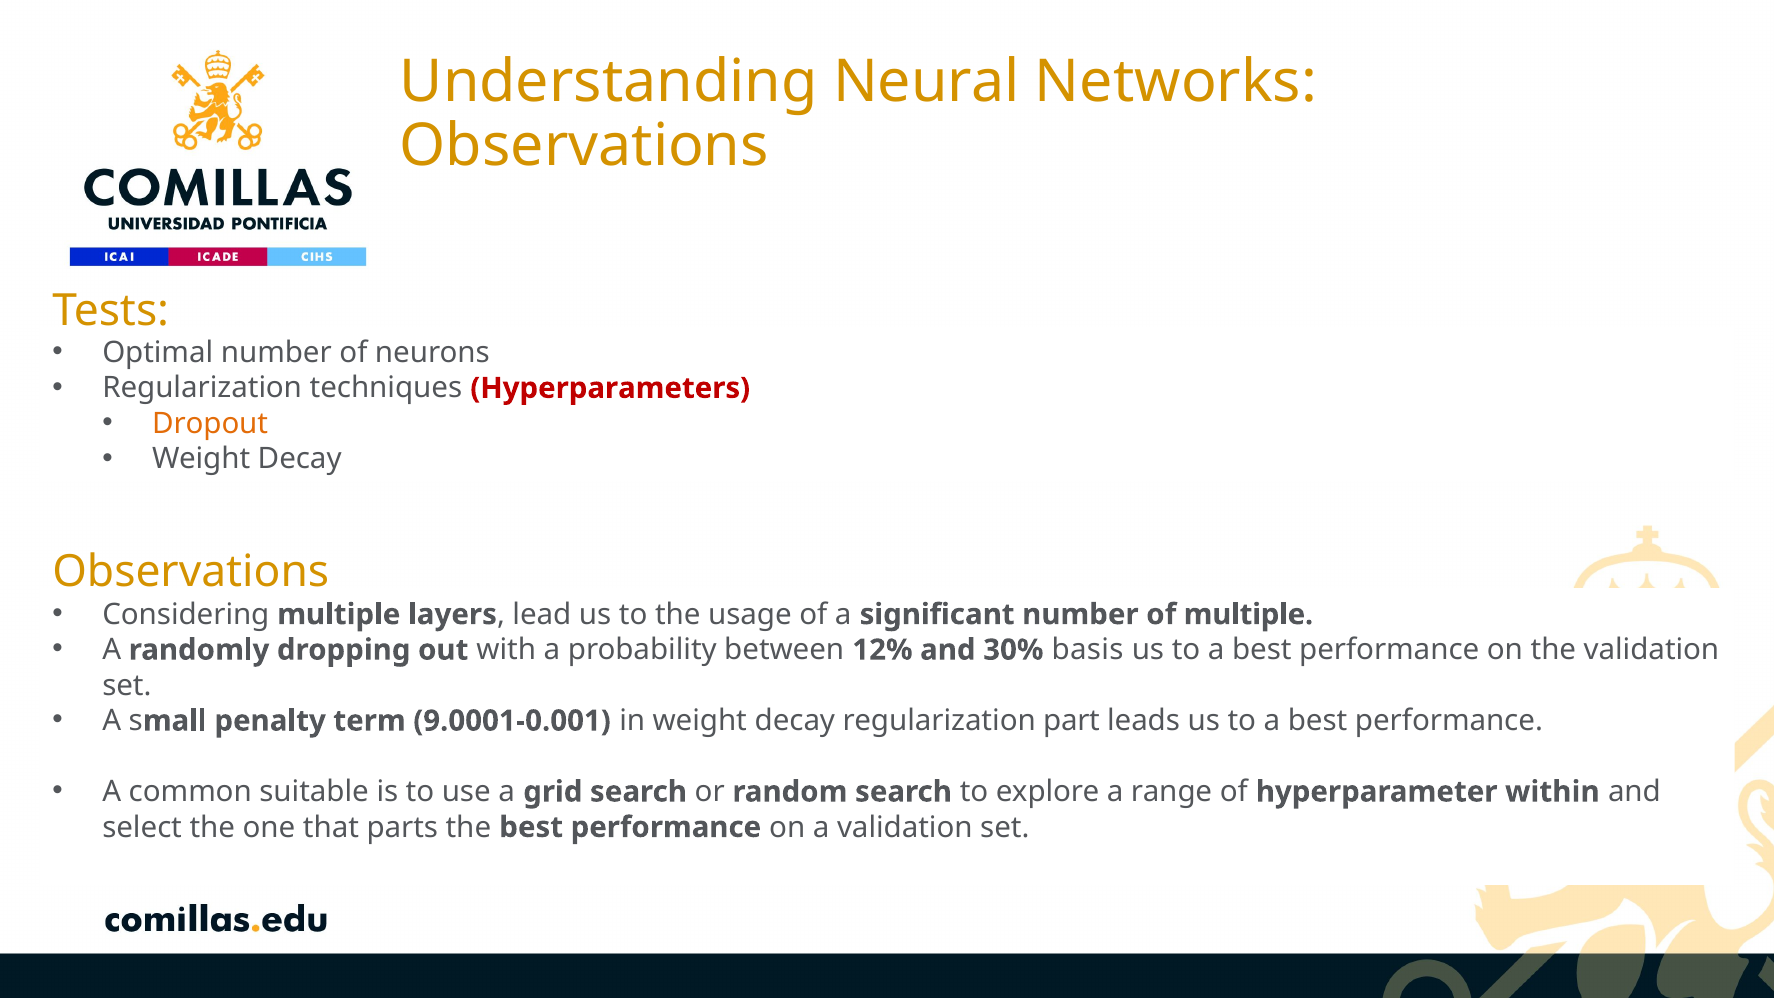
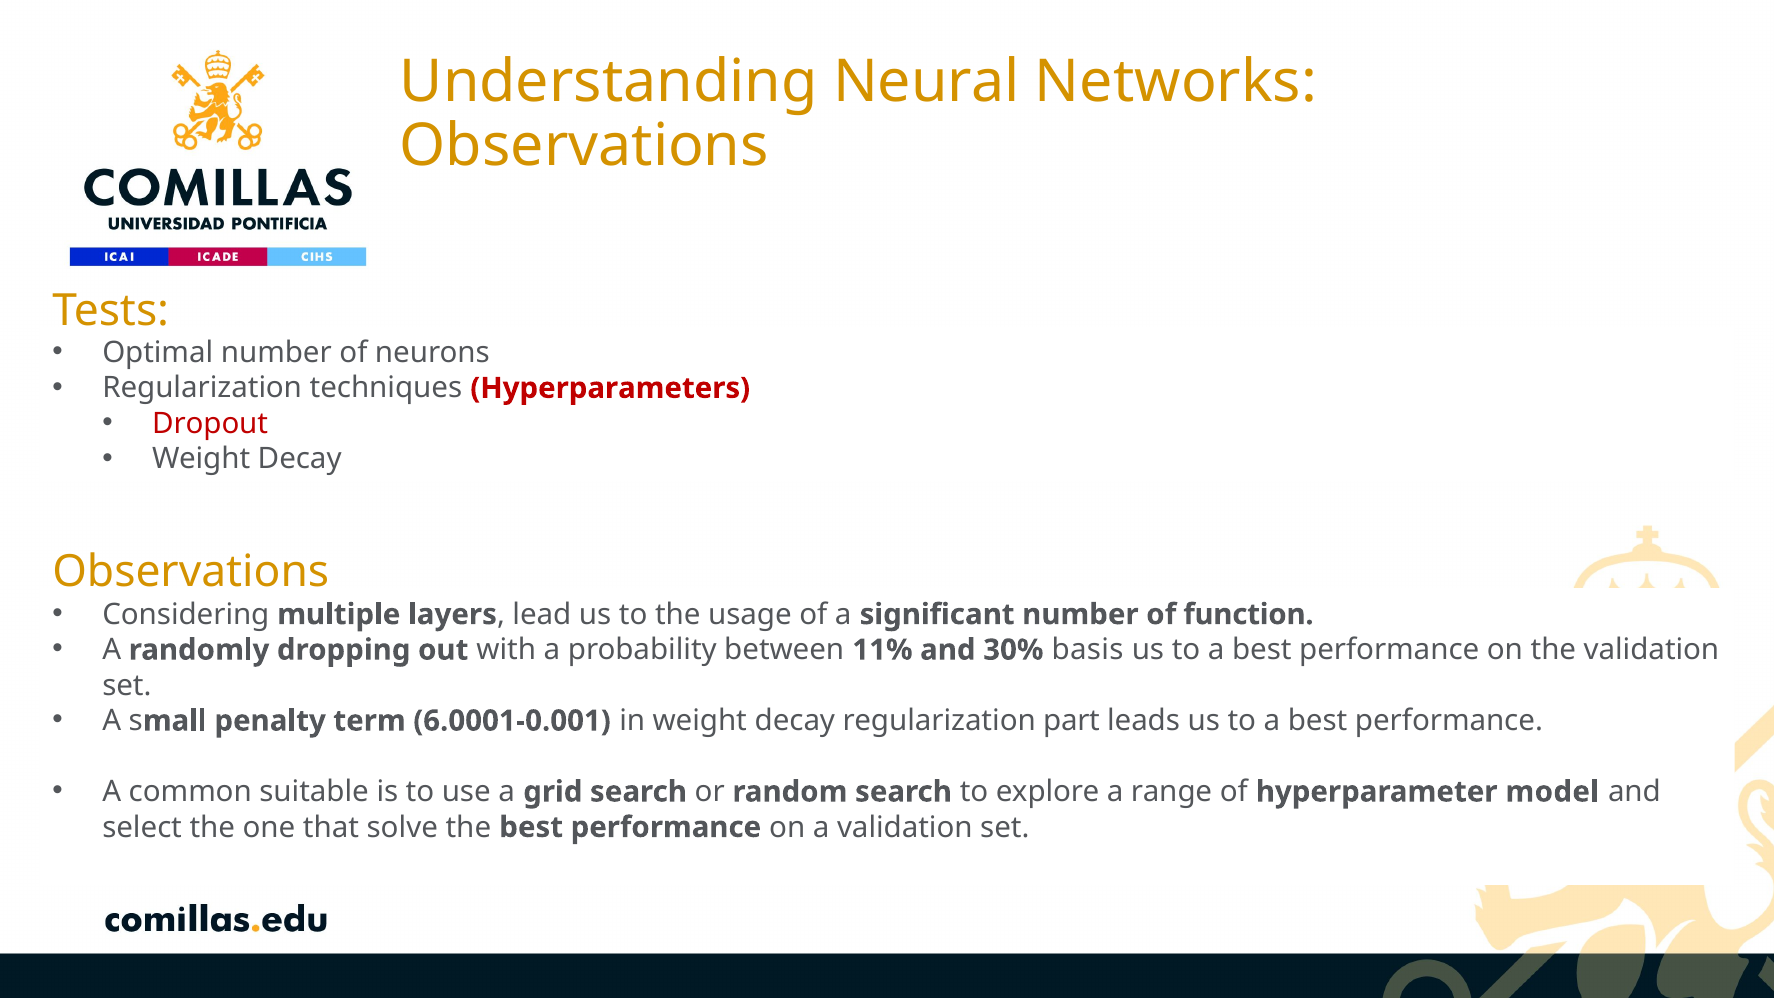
Dropout colour: orange -> red
of multiple: multiple -> function
12%: 12% -> 11%
9.0001-0.001: 9.0001-0.001 -> 6.0001-0.001
within: within -> model
parts: parts -> solve
